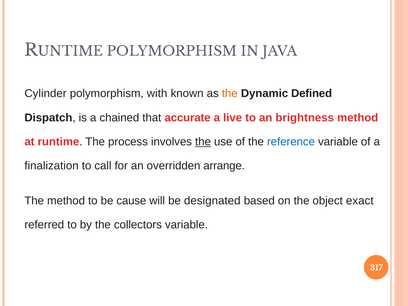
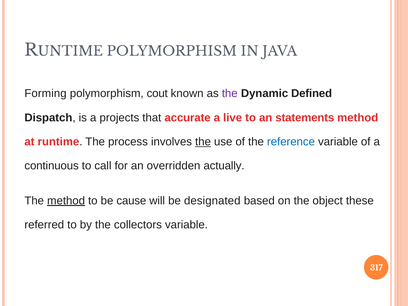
Cylinder: Cylinder -> Forming
with: with -> cout
the at (230, 94) colour: orange -> purple
chained: chained -> projects
brightness: brightness -> statements
finalization: finalization -> continuous
arrange: arrange -> actually
method at (66, 201) underline: none -> present
exact: exact -> these
